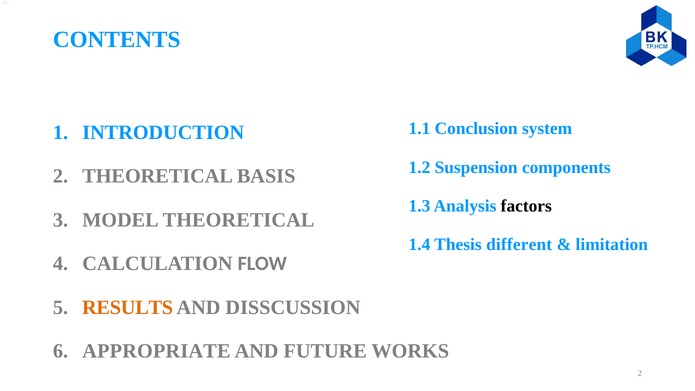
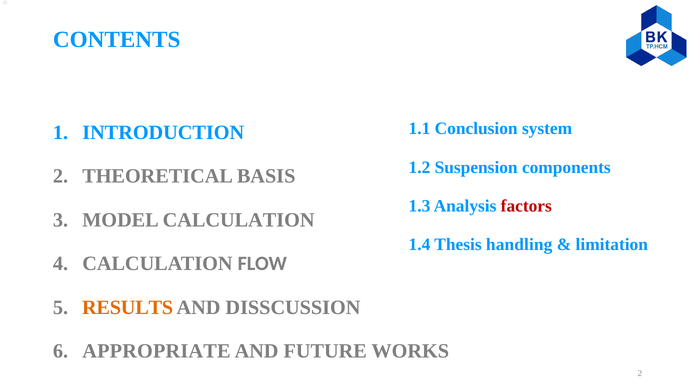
factors colour: black -> red
MODEL THEORETICAL: THEORETICAL -> CALCULATION
different: different -> handling
